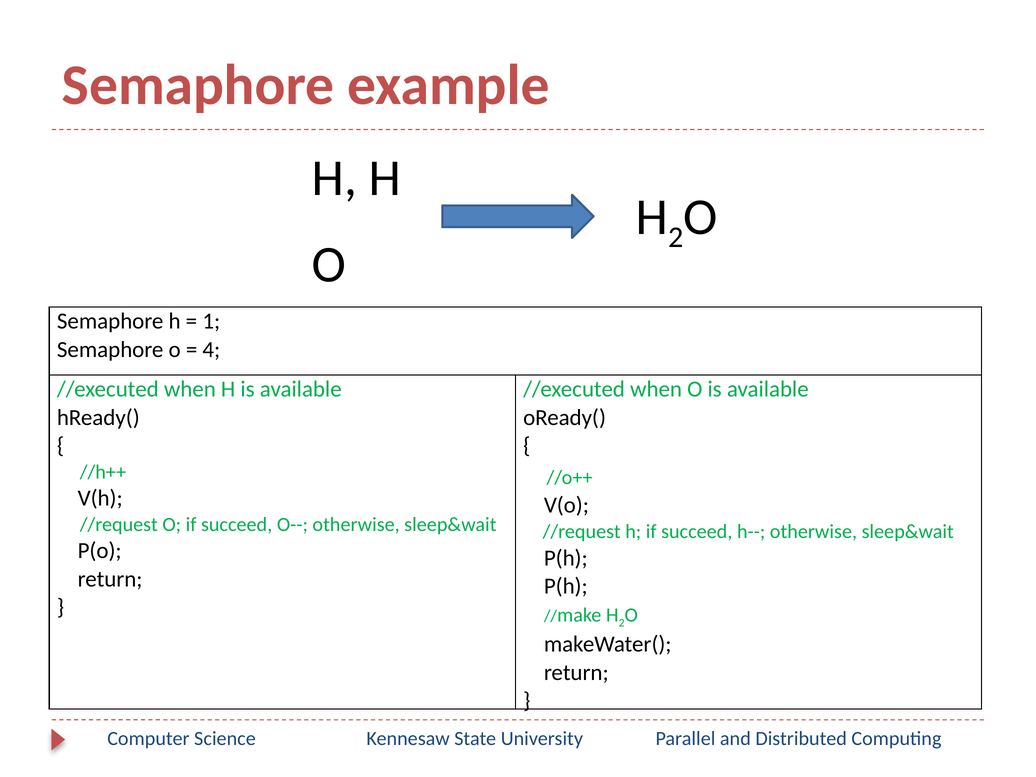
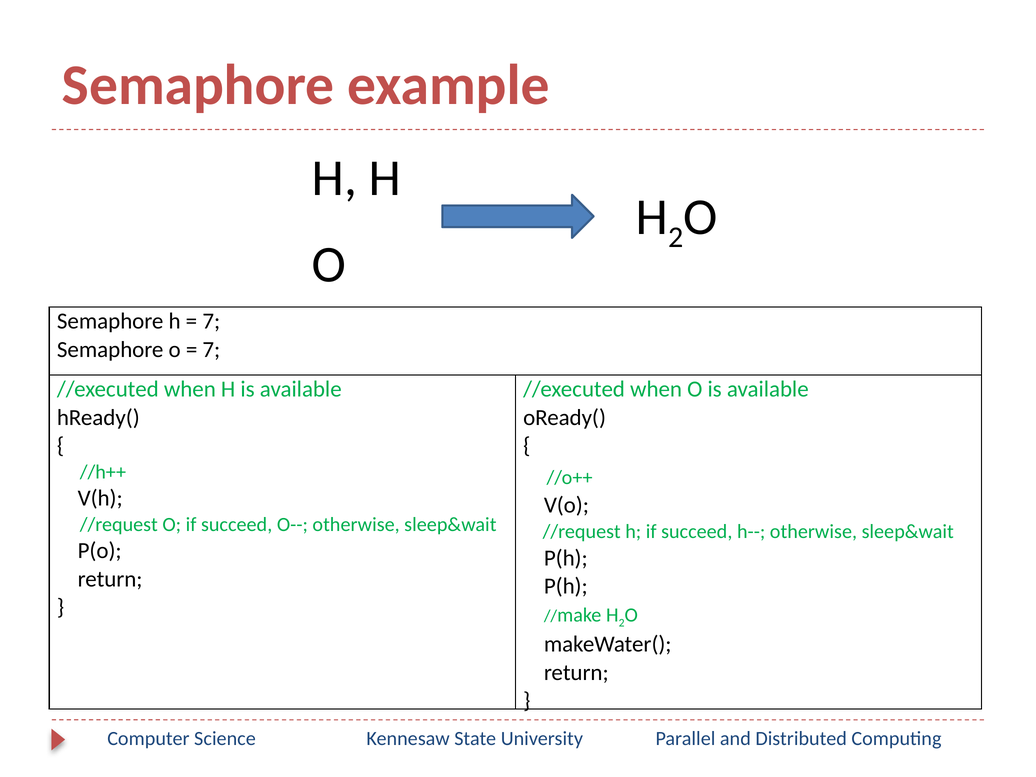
1 at (211, 321): 1 -> 7
4 at (211, 350): 4 -> 7
